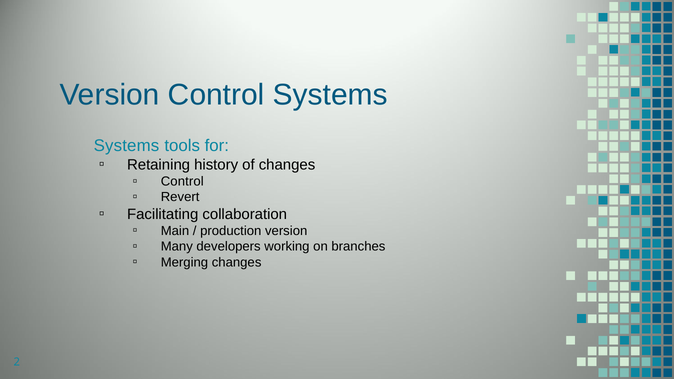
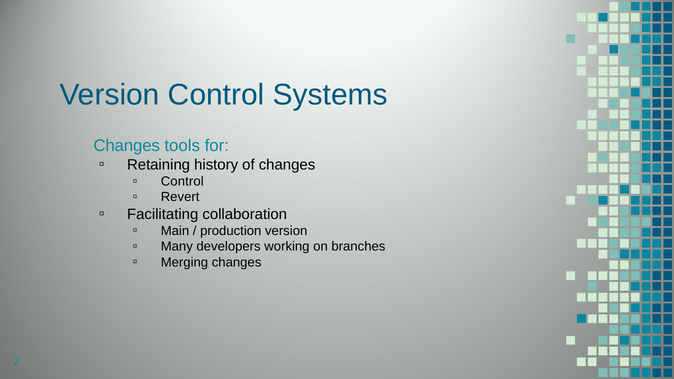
Systems at (126, 146): Systems -> Changes
